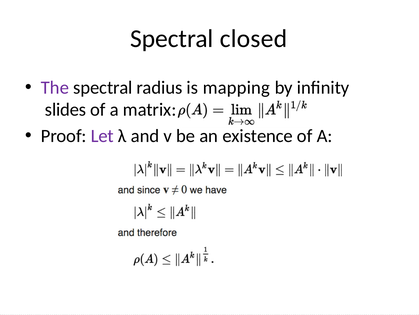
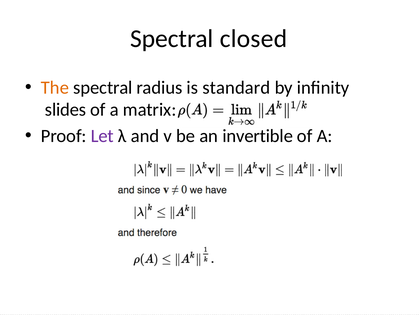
The colour: purple -> orange
mapping: mapping -> standard
existence: existence -> invertible
